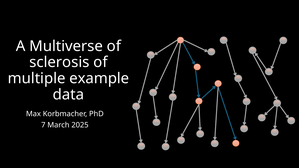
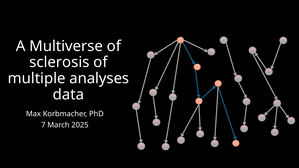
example: example -> analyses
